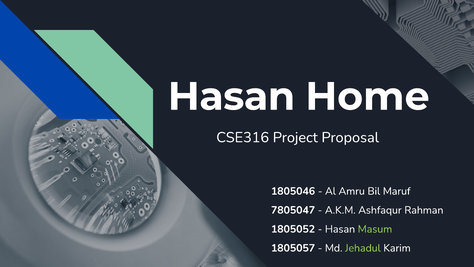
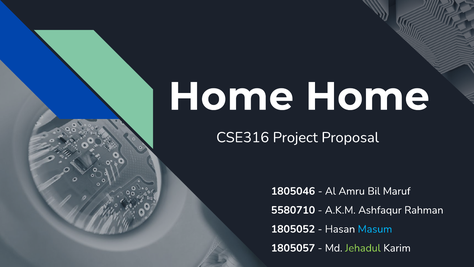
Hasan at (231, 97): Hasan -> Home
7805047: 7805047 -> 5580710
Masum colour: light green -> light blue
